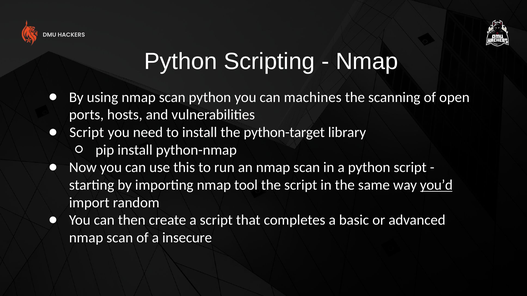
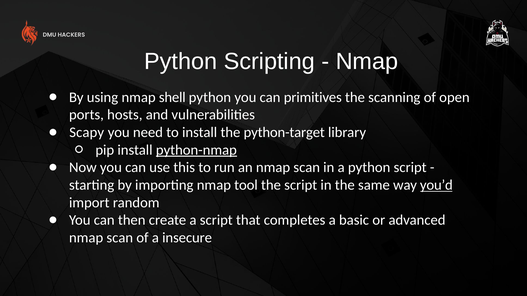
using nmap scan: scan -> shell
machines: machines -> primitives
Script at (87, 133): Script -> Scapy
python-nmap underline: none -> present
